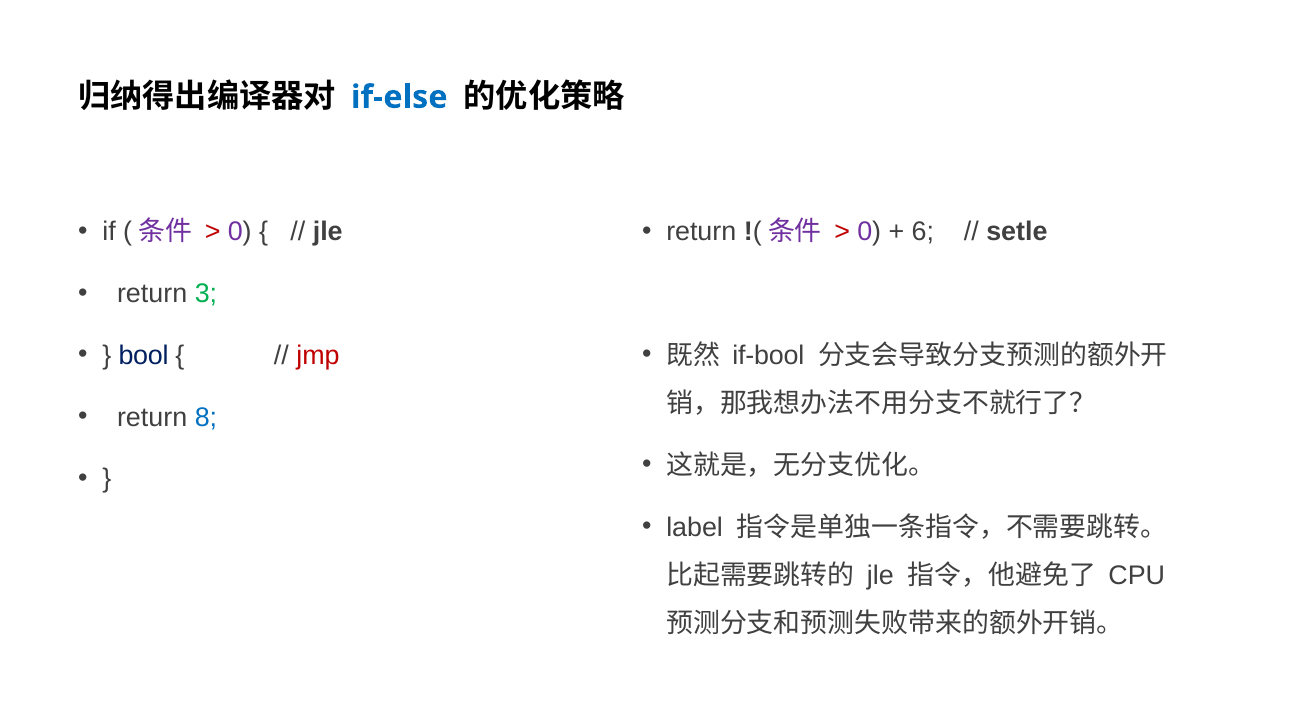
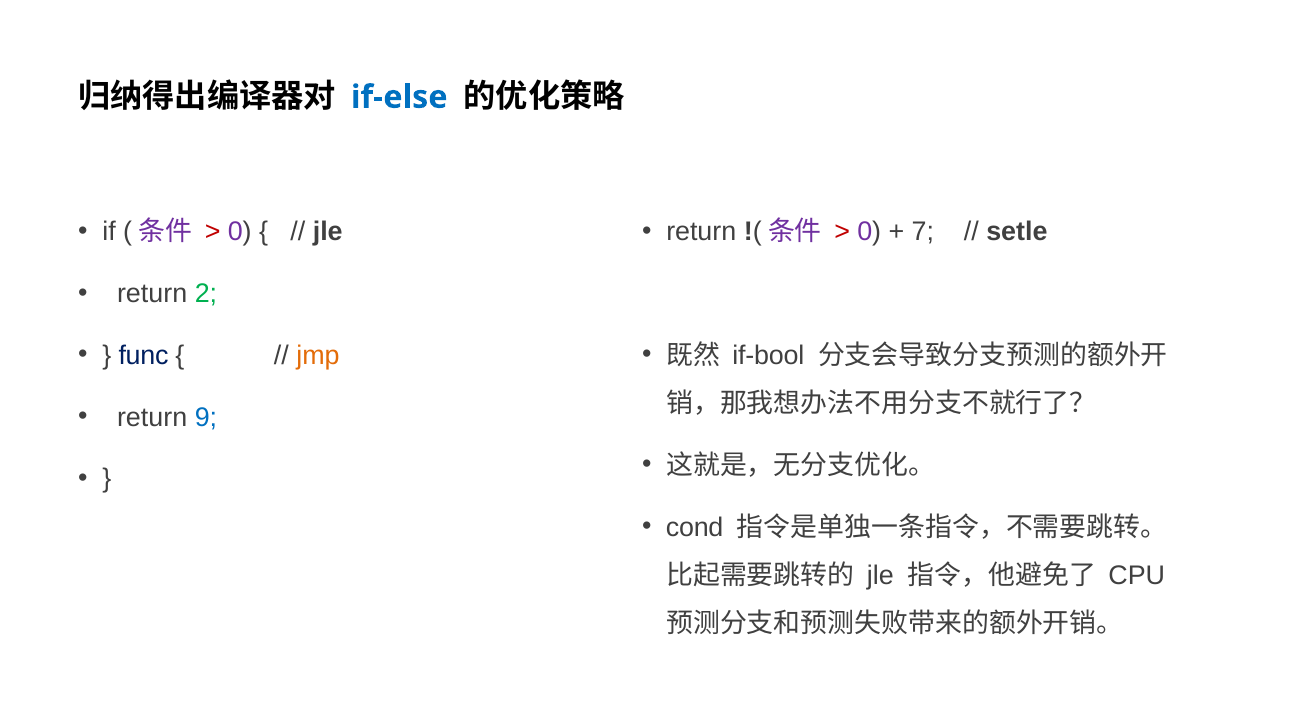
6: 6 -> 7
3: 3 -> 2
bool: bool -> func
jmp colour: red -> orange
8: 8 -> 9
label: label -> cond
